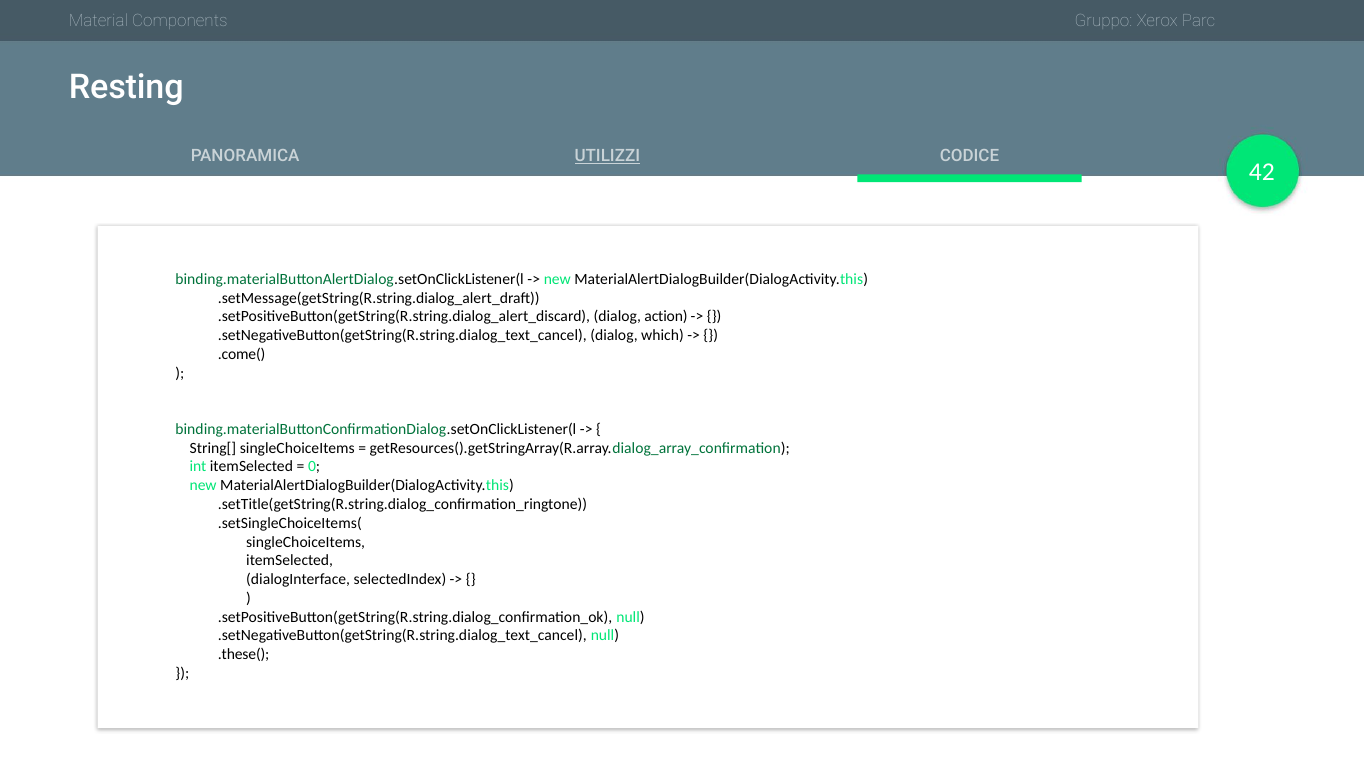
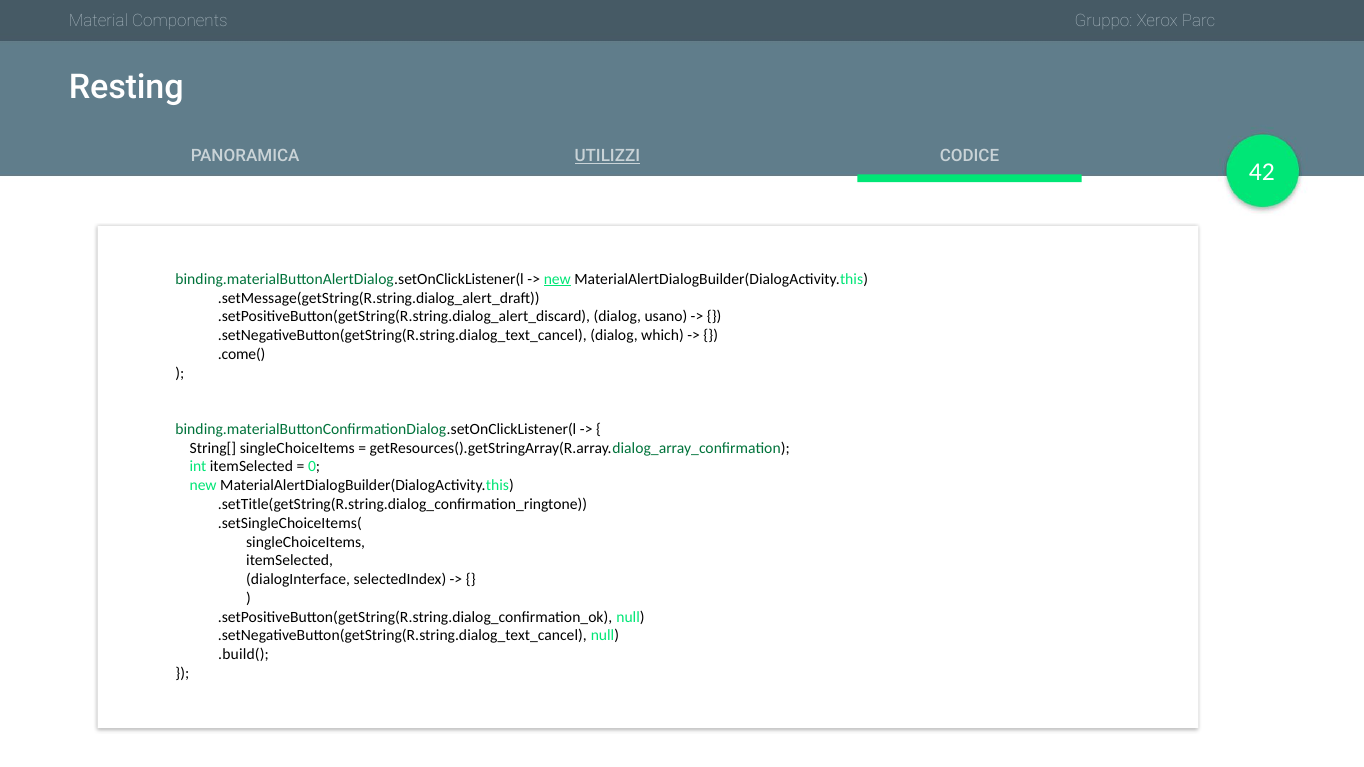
new at (557, 279) underline: none -> present
action: action -> usano
.these(: .these( -> .build(
